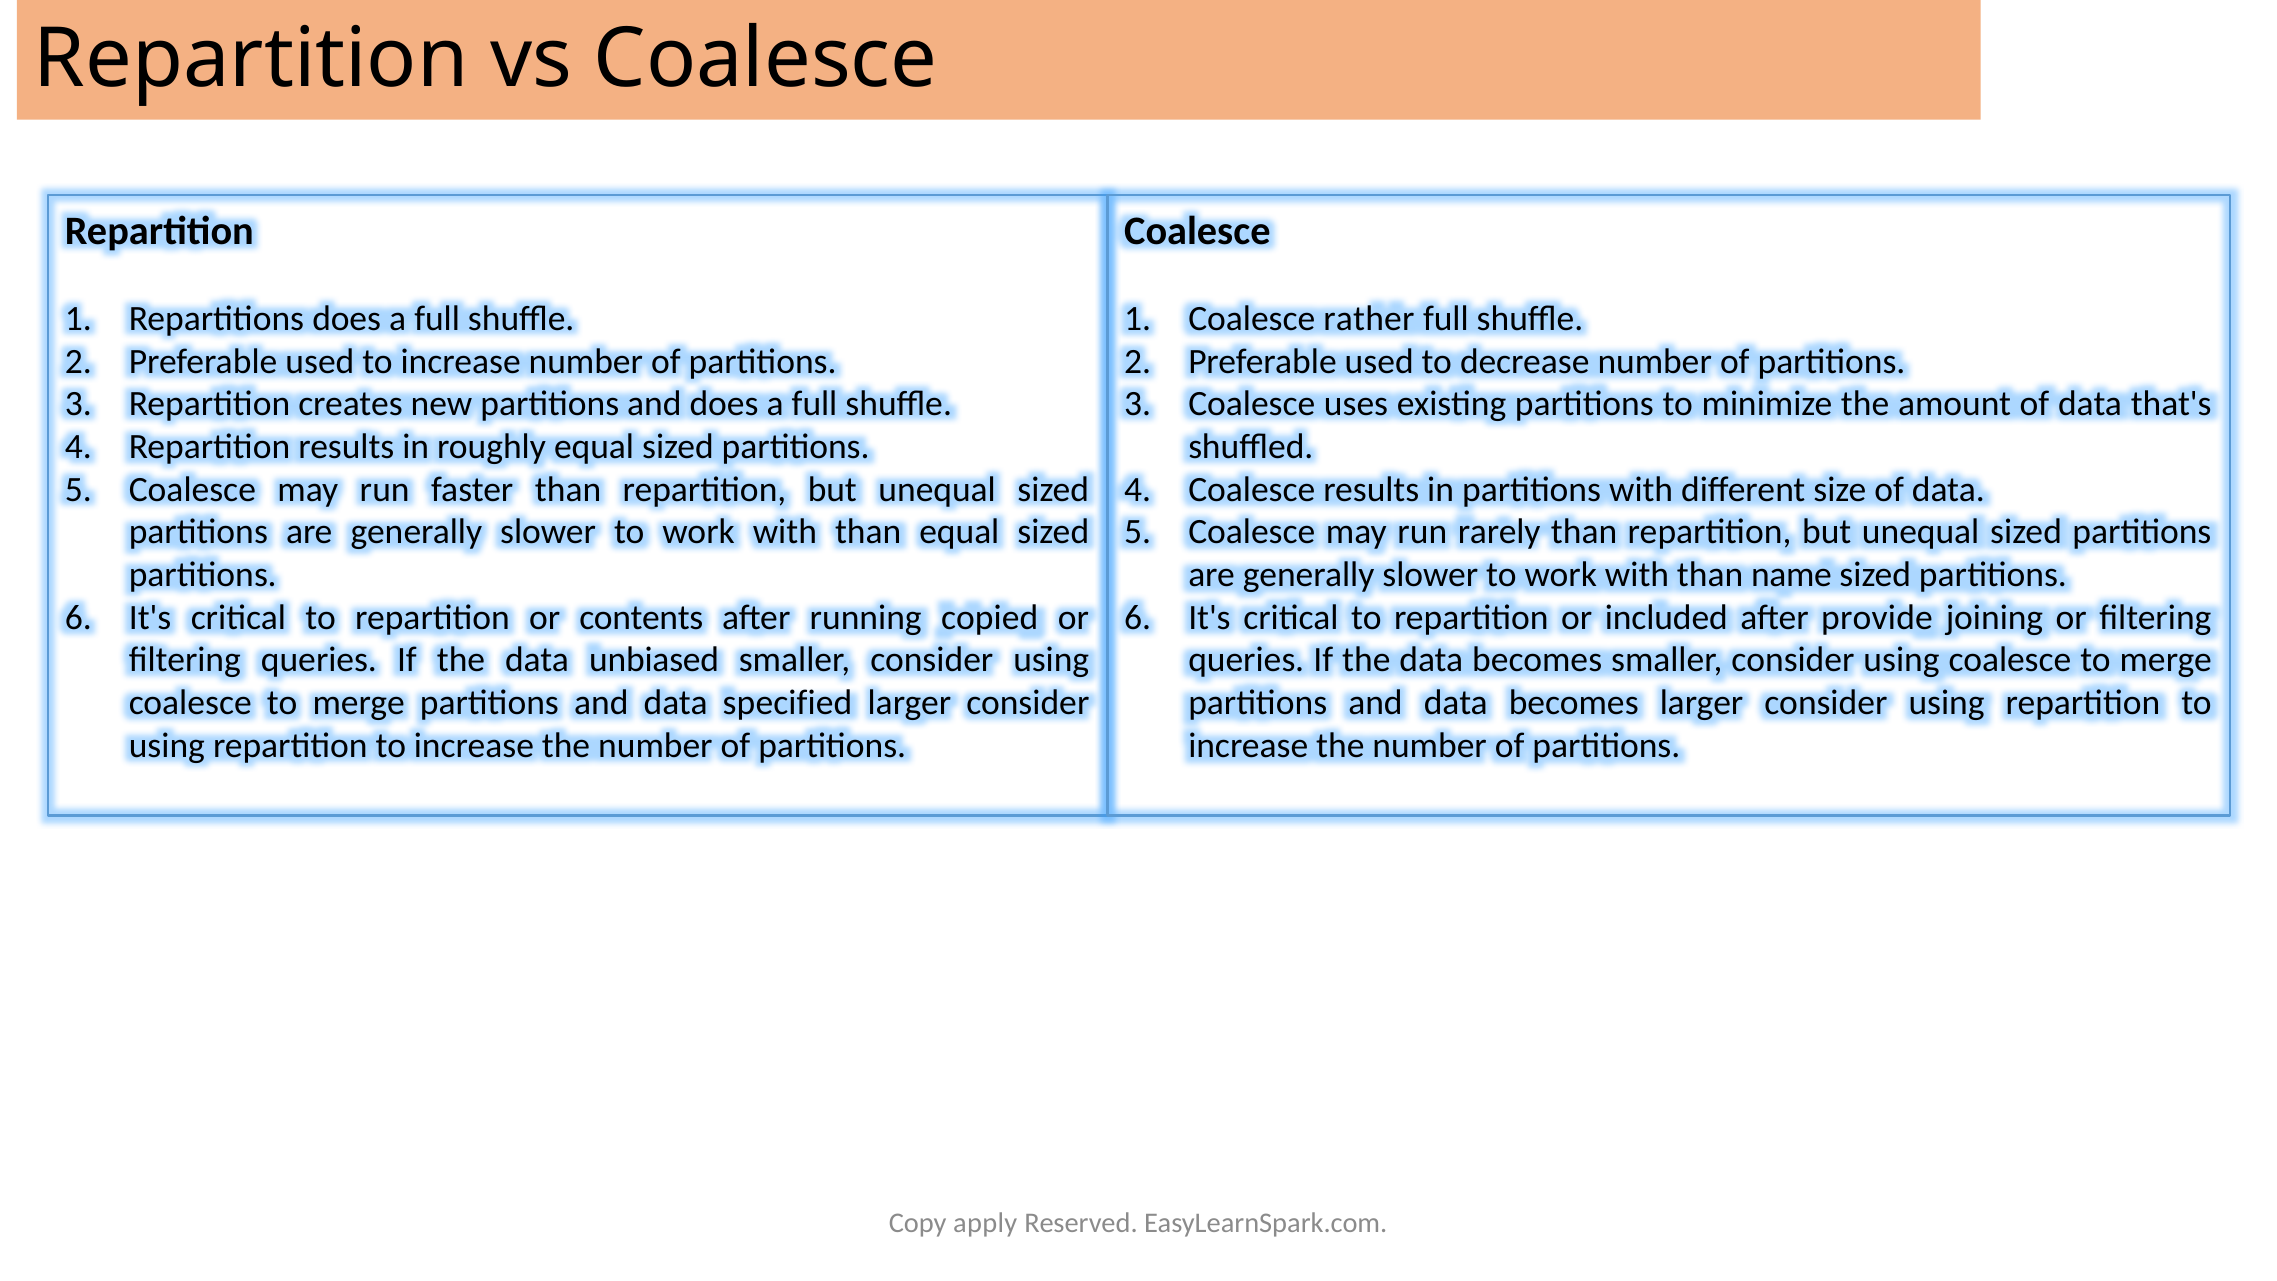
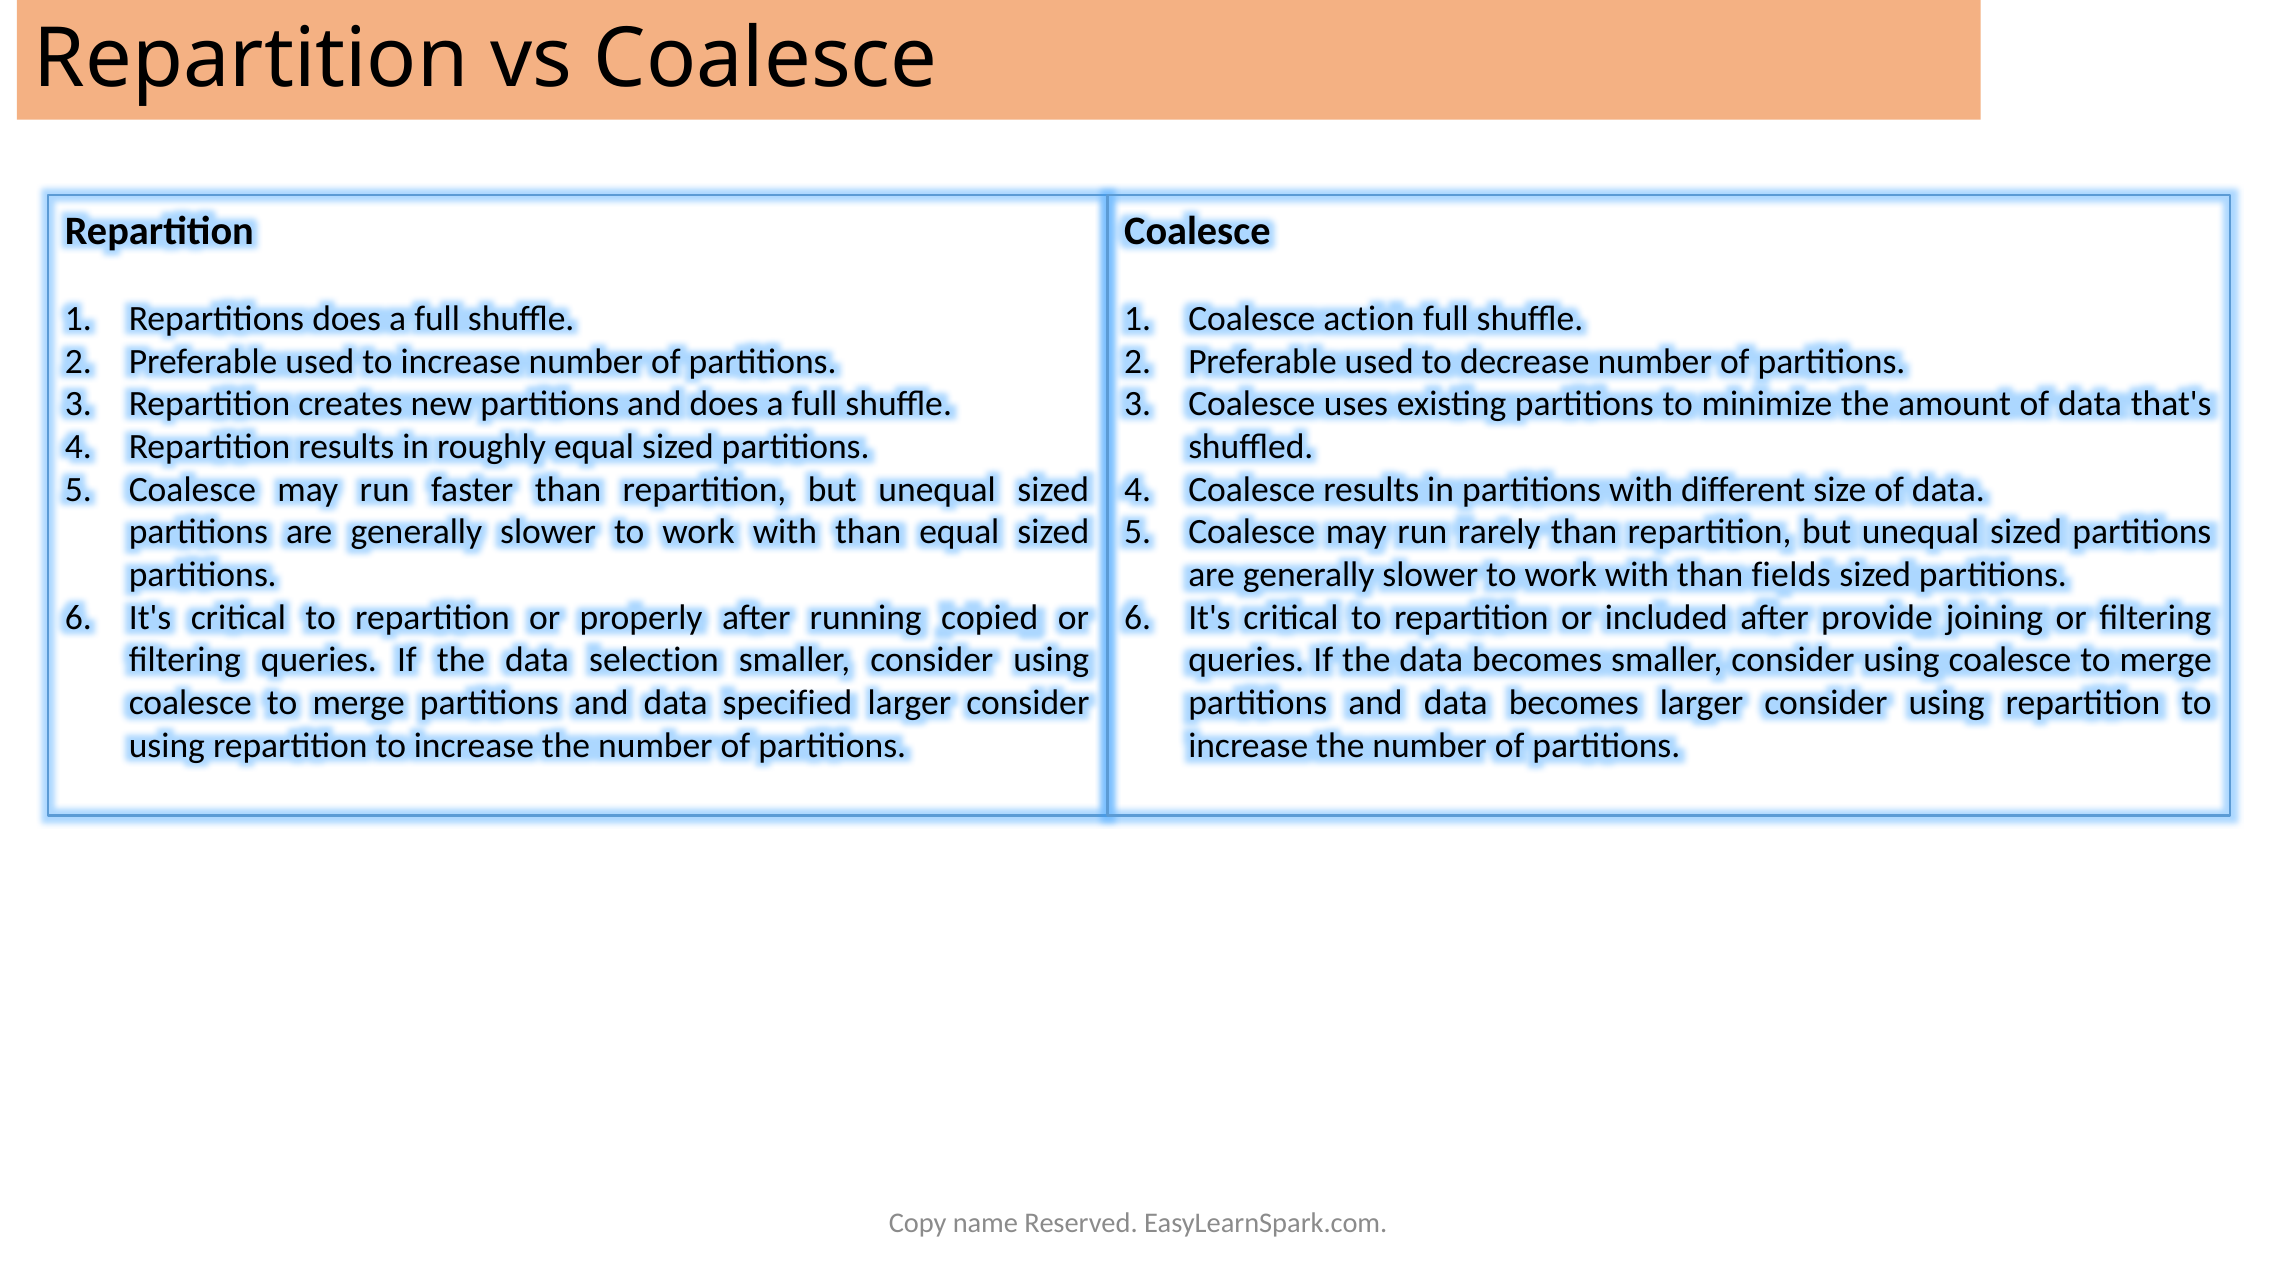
rather: rather -> action
name: name -> fields
contents: contents -> properly
unbiased: unbiased -> selection
apply: apply -> name
